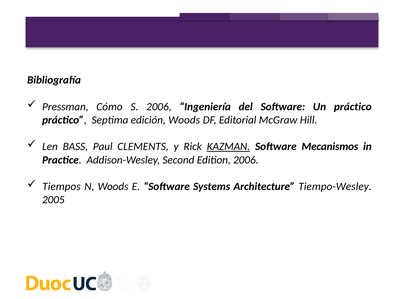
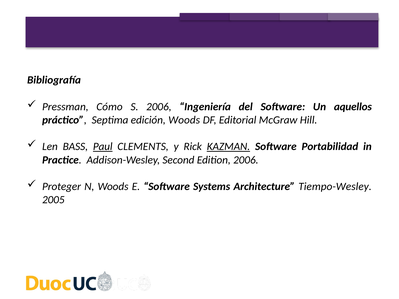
Un práctico: práctico -> aquellos
Paul underline: none -> present
Mecanismos: Mecanismos -> Portabilidad
Tiempos: Tiempos -> Proteger
